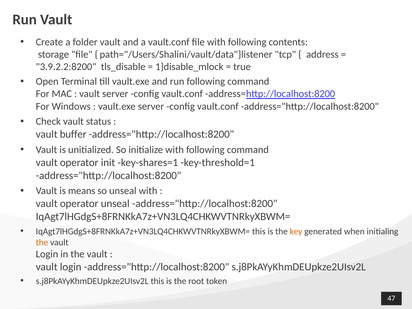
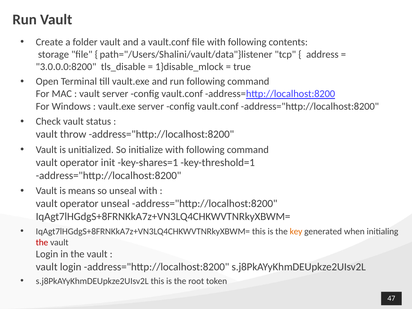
3.9.2.2:8200: 3.9.2.2:8200 -> 3.0.0.0:8200
buffer: buffer -> throw
the at (42, 242) colour: orange -> red
